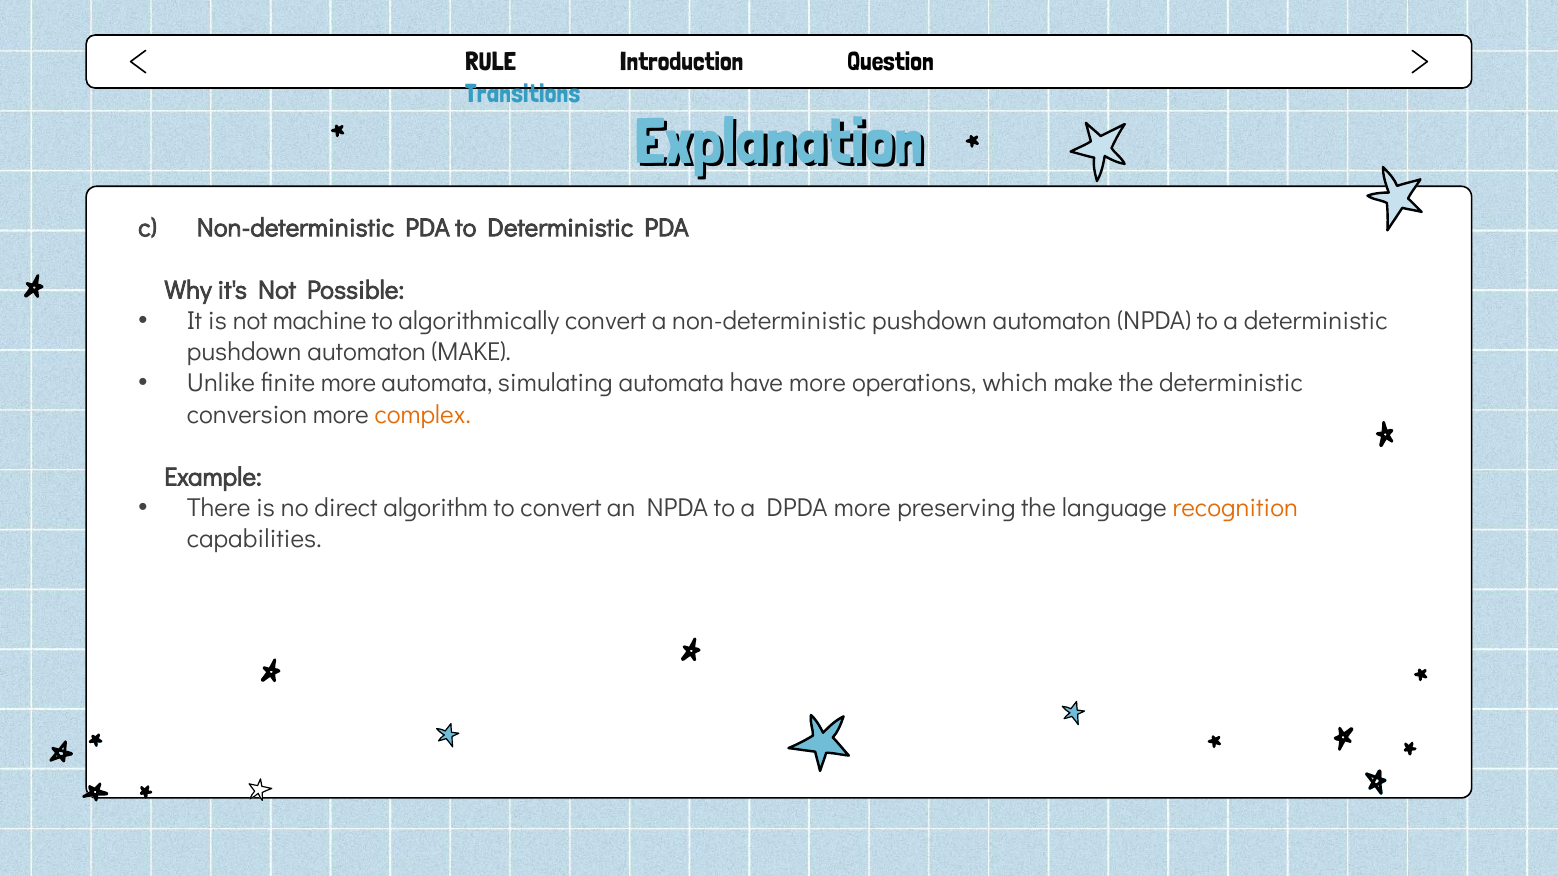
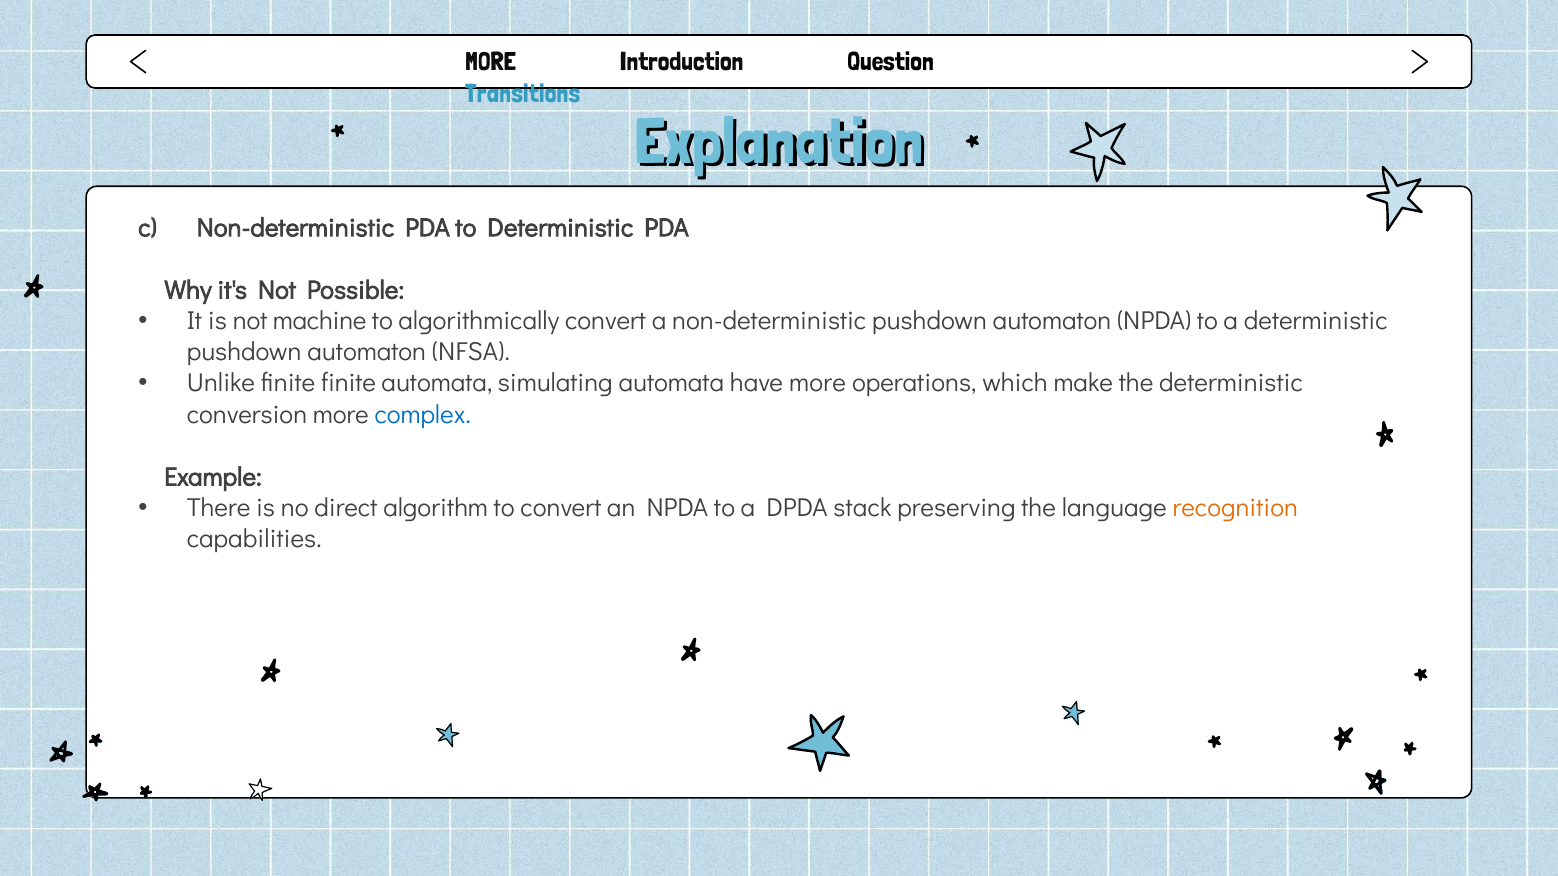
RULE at (491, 62): RULE -> MORE
automaton MAKE: MAKE -> NFSA
finite more: more -> finite
complex colour: orange -> blue
DPDA more: more -> stack
